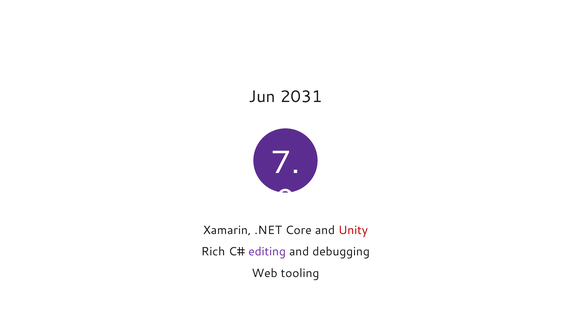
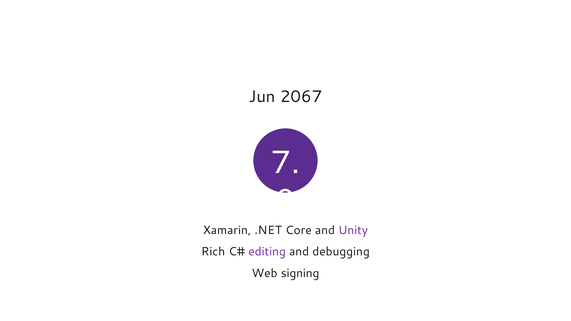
2031: 2031 -> 2067
Unity colour: red -> purple
tooling: tooling -> signing
